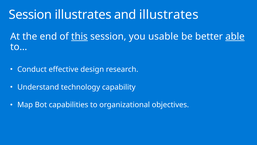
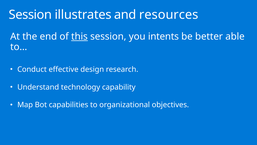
and illustrates: illustrates -> resources
usable: usable -> intents
able underline: present -> none
